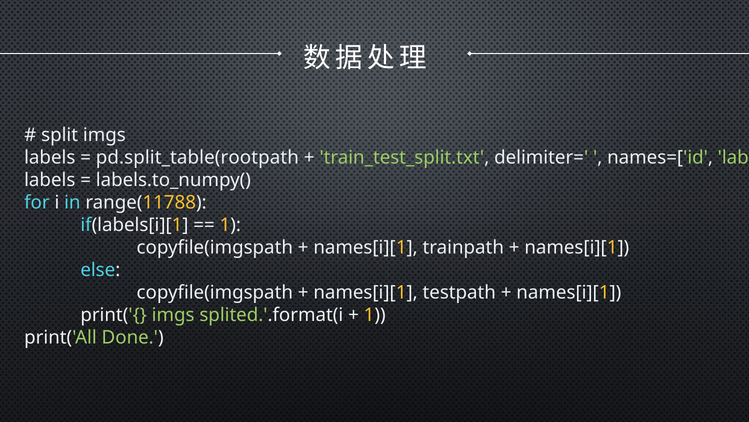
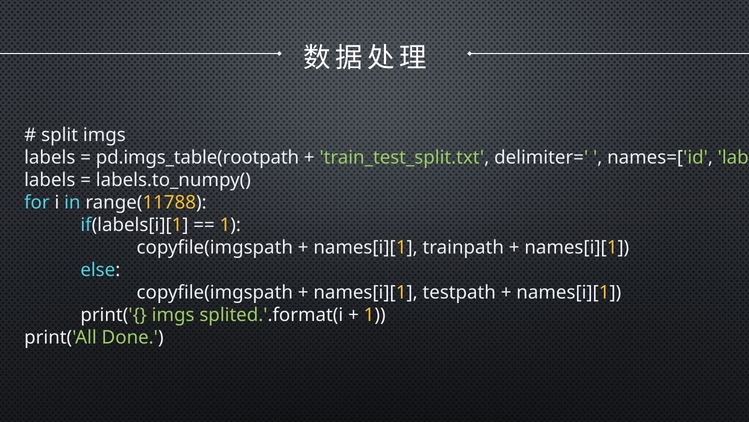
pd.split_table(rootpath: pd.split_table(rootpath -> pd.imgs_table(rootpath
